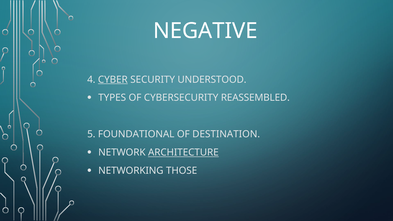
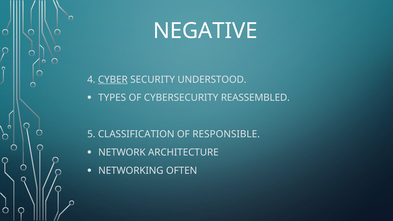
FOUNDATIONAL: FOUNDATIONAL -> CLASSIFICATION
DESTINATION: DESTINATION -> RESPONSIBLE
ARCHITECTURE underline: present -> none
THOSE: THOSE -> OFTEN
